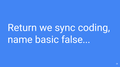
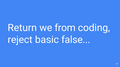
sync: sync -> from
name: name -> reject
